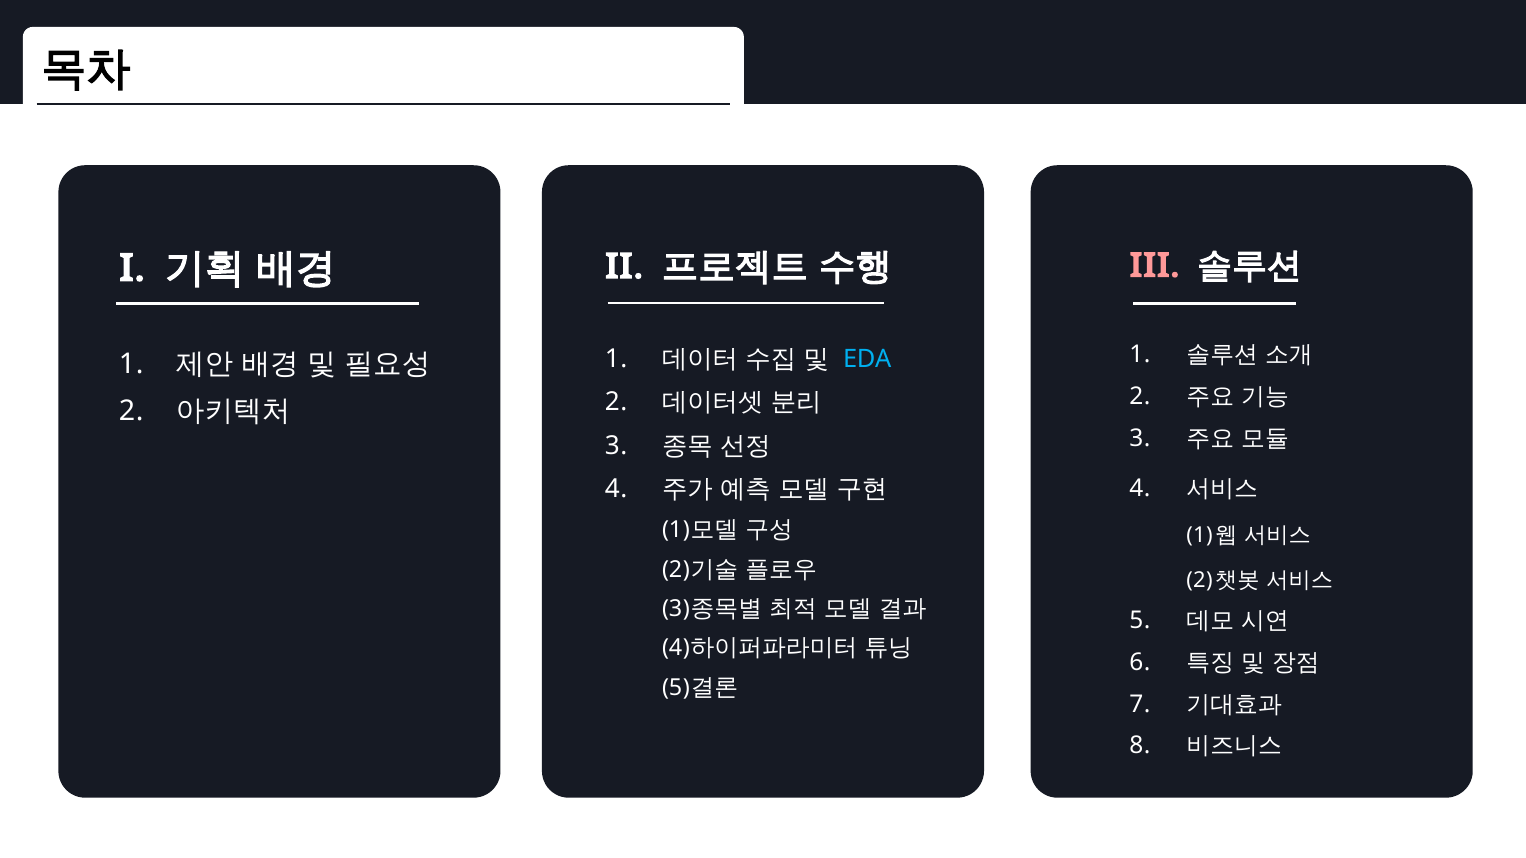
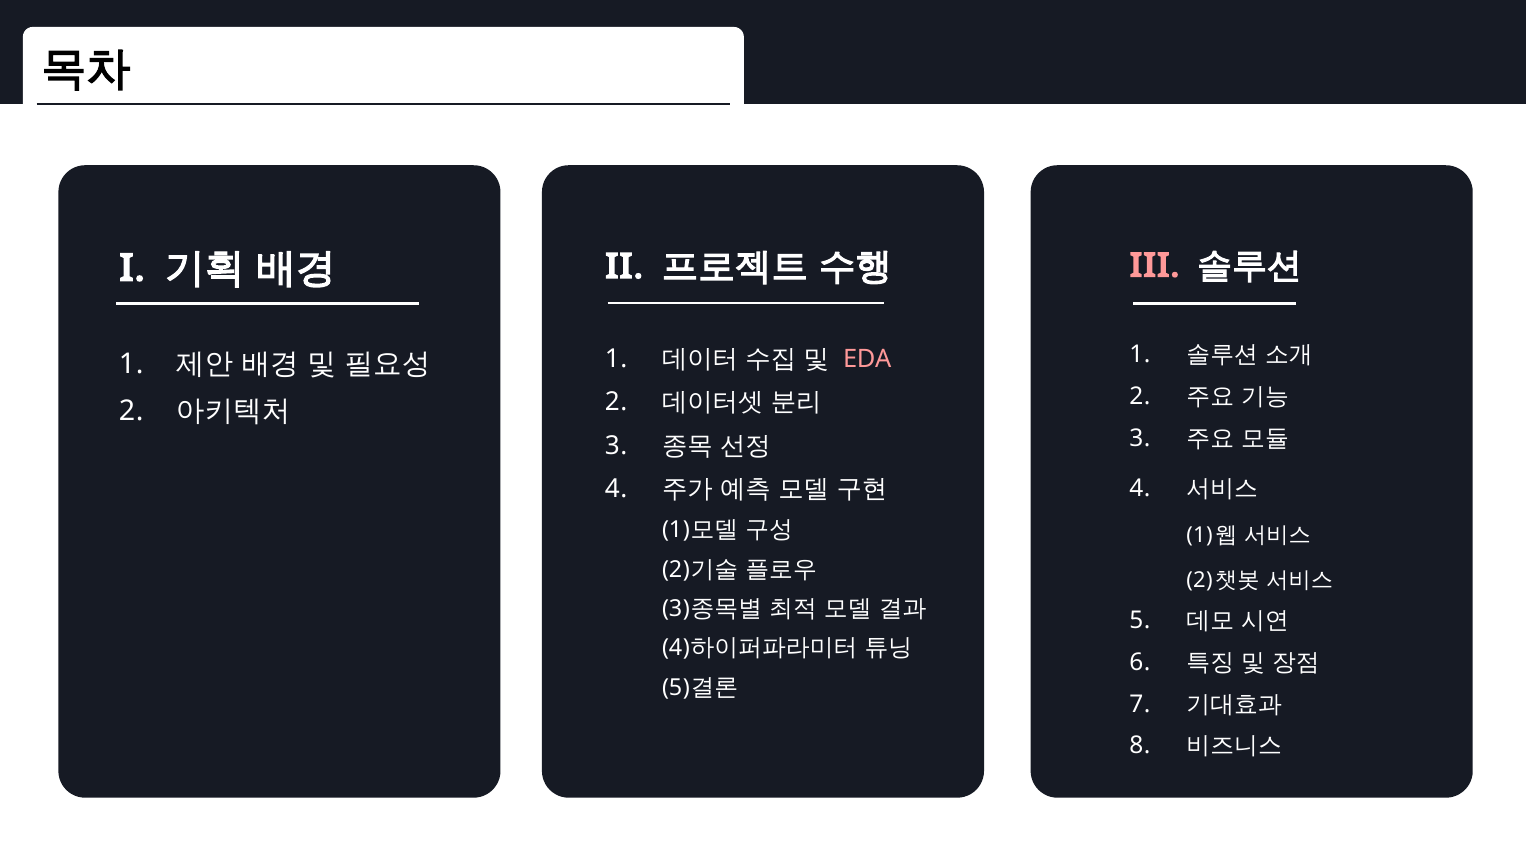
EDA colour: light blue -> pink
